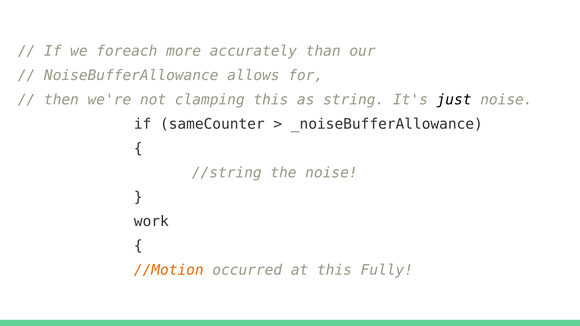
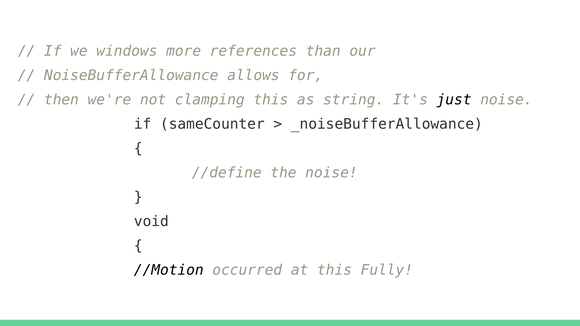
foreach: foreach -> windows
accurately: accurately -> references
//string: //string -> //define
work: work -> void
//Motion colour: orange -> black
